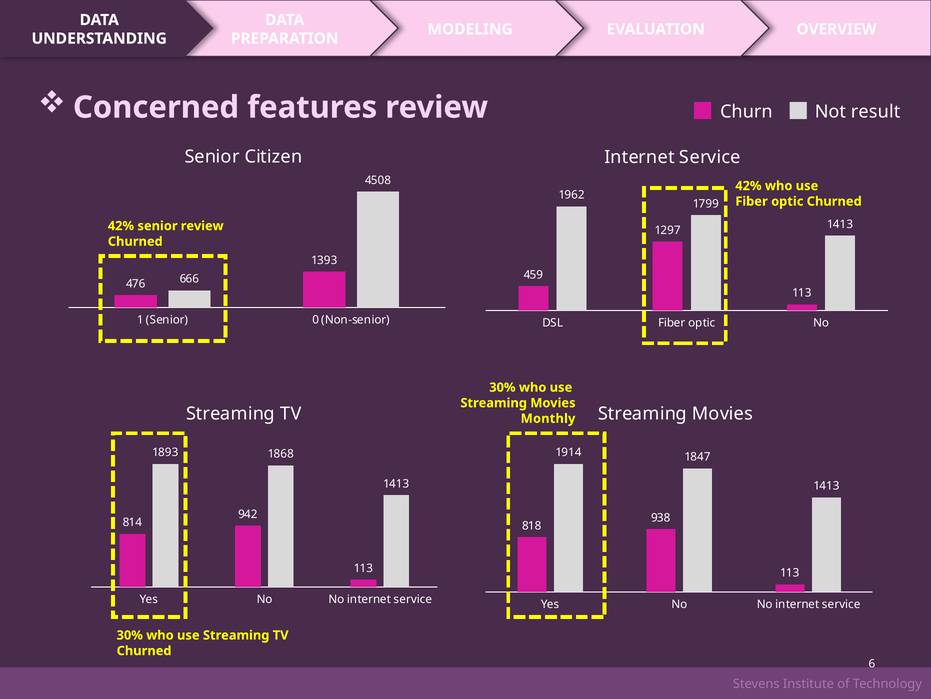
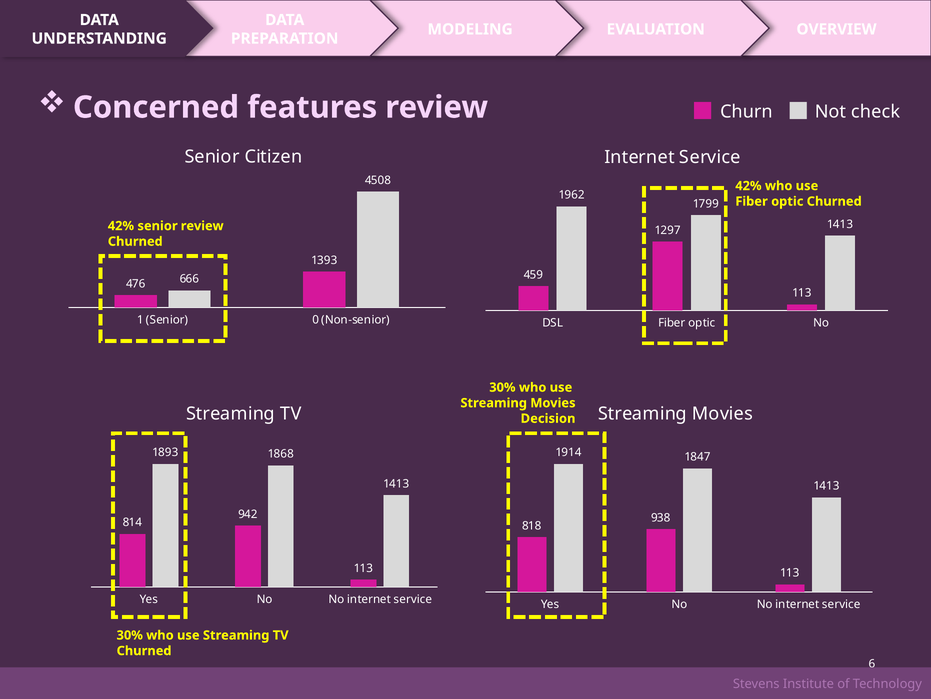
result: result -> check
Monthly: Monthly -> Decision
